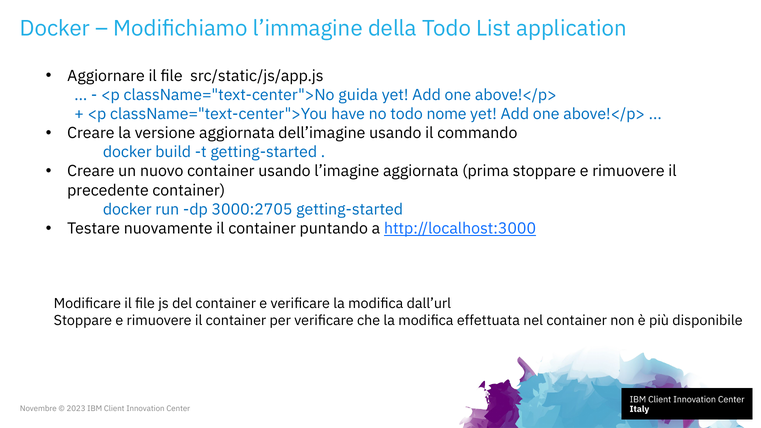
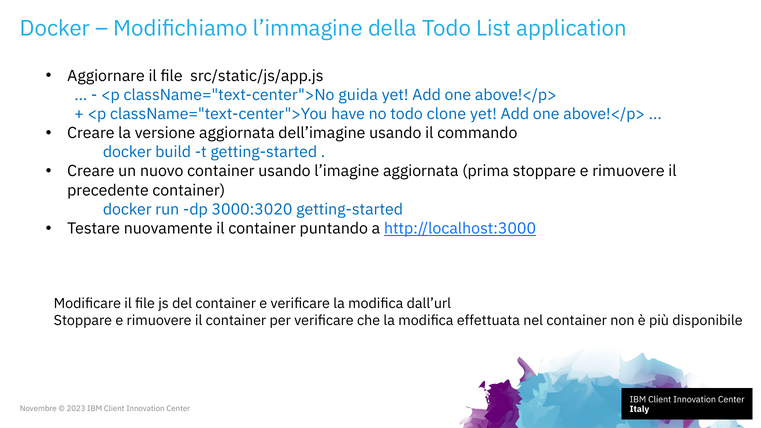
nome: nome -> clone
3000:2705: 3000:2705 -> 3000:3020
